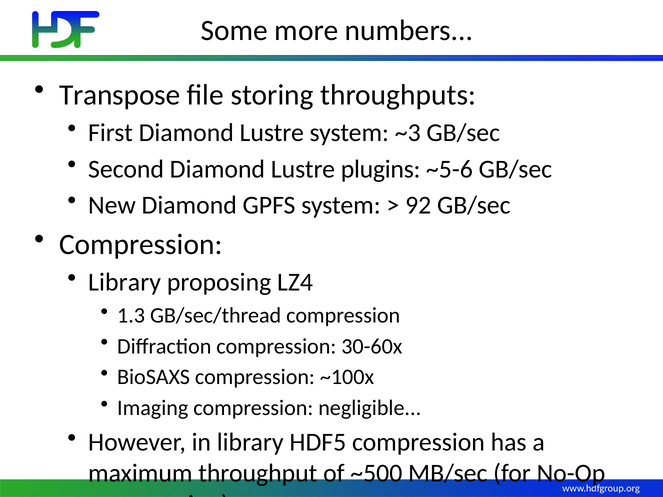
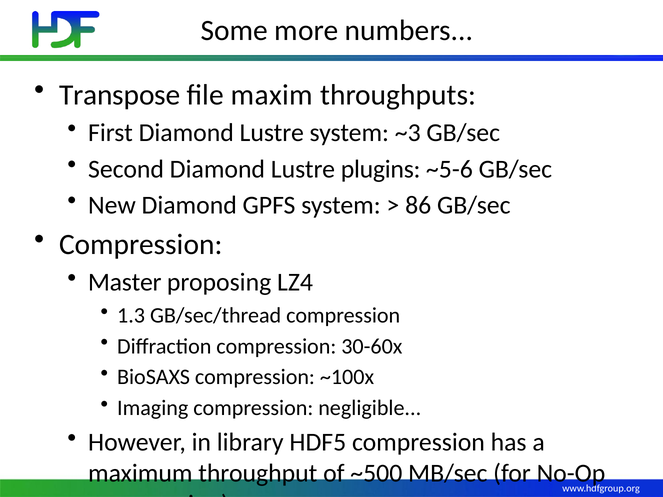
storing: storing -> maxim
92: 92 -> 86
Library at (125, 283): Library -> Master
